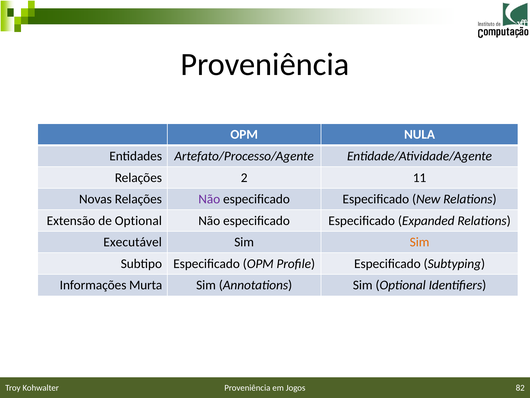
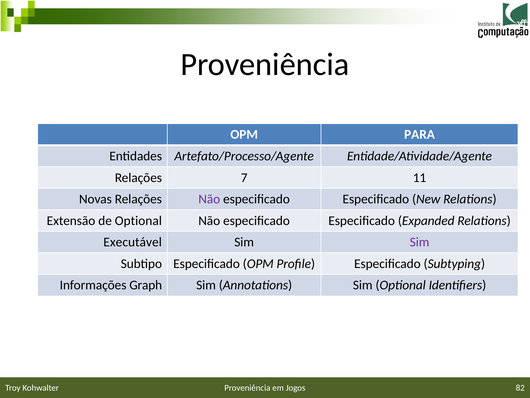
NULA: NULA -> PARA
2: 2 -> 7
Sim at (420, 242) colour: orange -> purple
Murta: Murta -> Graph
